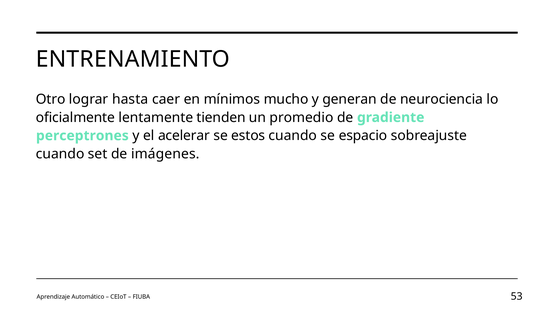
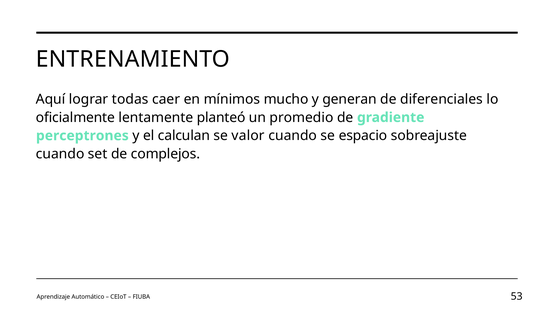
Otro: Otro -> Aquí
hasta: hasta -> todas
neurociencia: neurociencia -> diferenciales
tienden: tienden -> planteó
acelerar: acelerar -> calculan
estos: estos -> valor
imágenes: imágenes -> complejos
